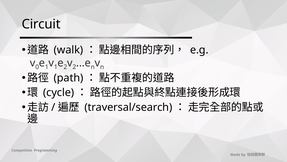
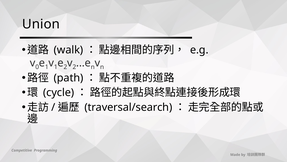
Circuit: Circuit -> Union
